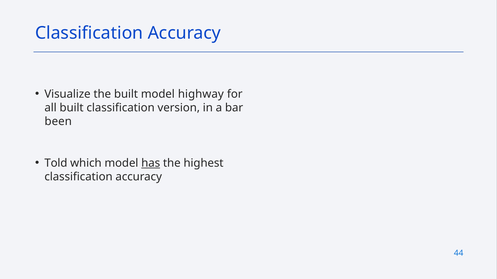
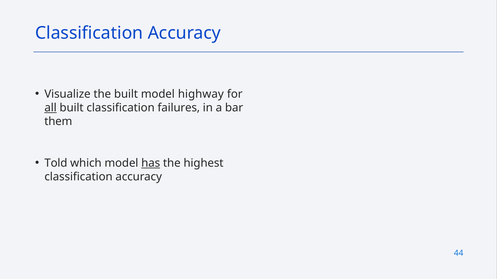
all underline: none -> present
version: version -> failures
been: been -> them
